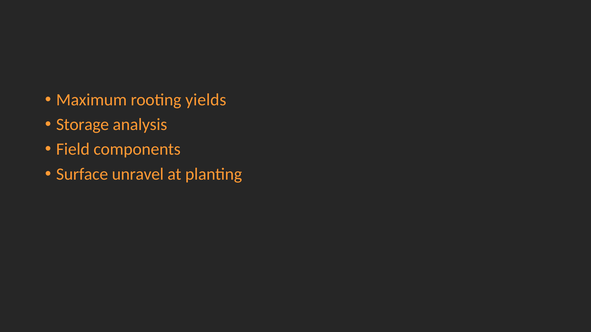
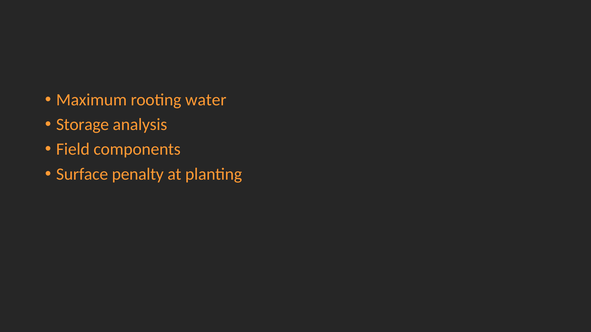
yields: yields -> water
unravel: unravel -> penalty
